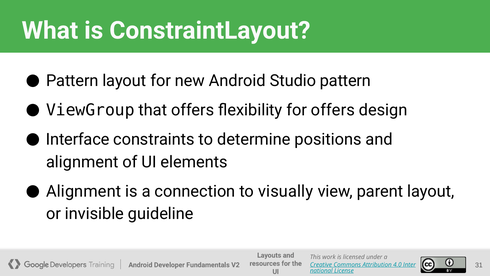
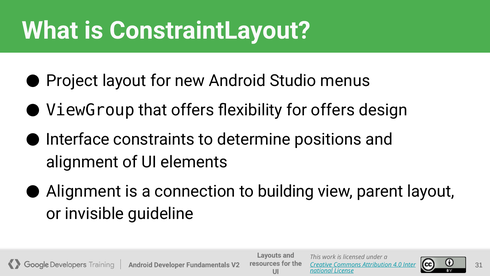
Pattern at (72, 81): Pattern -> Project
Studio pattern: pattern -> menus
visually: visually -> building
